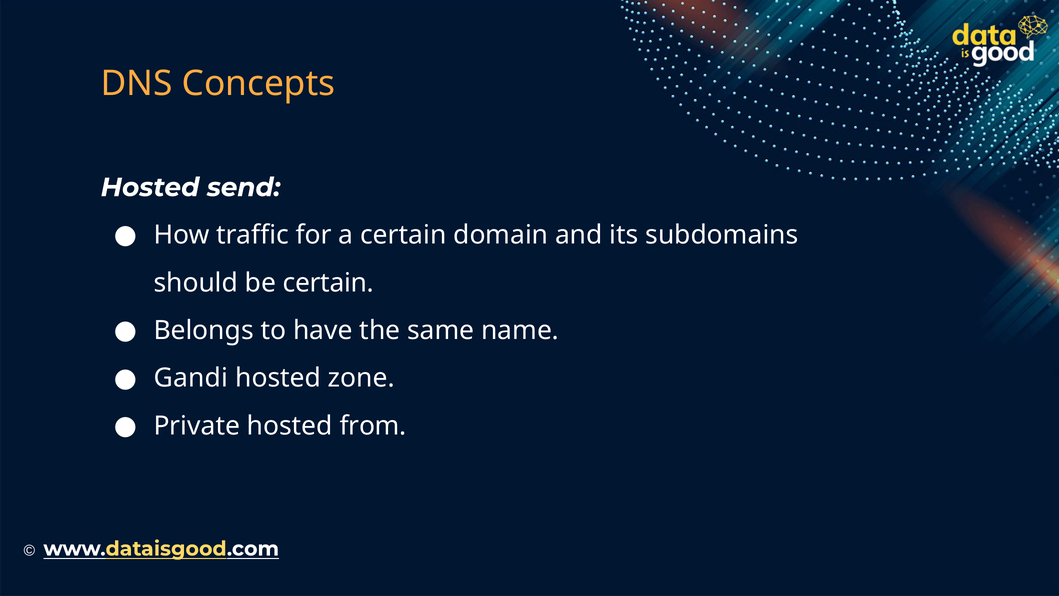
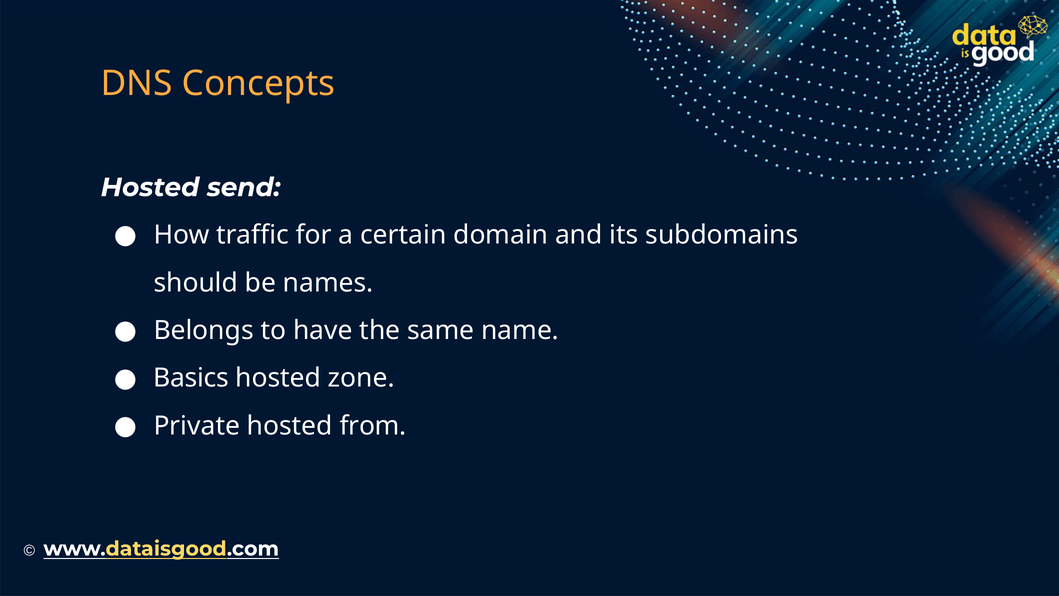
be certain: certain -> names
Gandi: Gandi -> Basics
